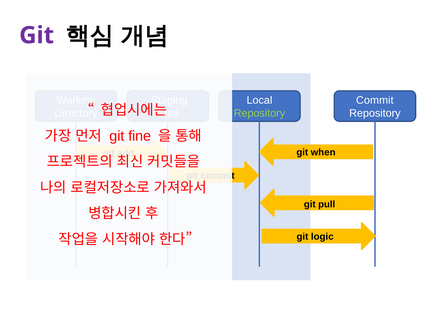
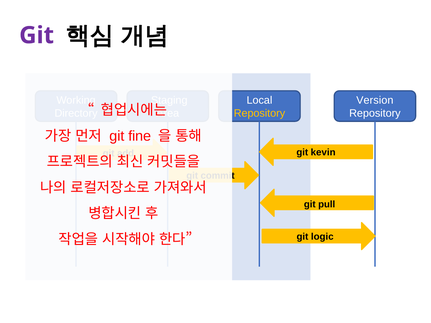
Commit at (375, 100): Commit -> Version
Repository at (259, 113) colour: light green -> yellow
when: when -> kevin
